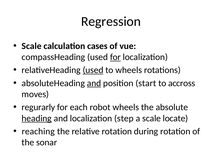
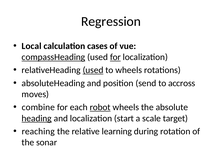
Scale at (32, 46): Scale -> Local
compassHeading underline: none -> present
and at (94, 83) underline: present -> none
start: start -> send
regurarly: regurarly -> combine
robot underline: none -> present
step: step -> start
locate: locate -> target
relative rotation: rotation -> learning
